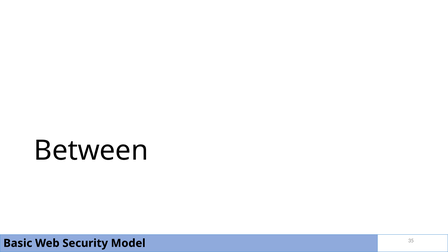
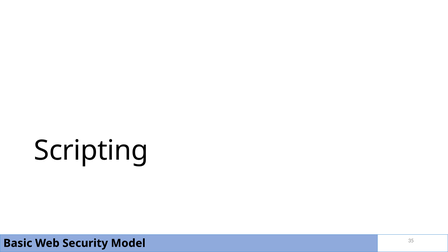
Between: Between -> Scripting
